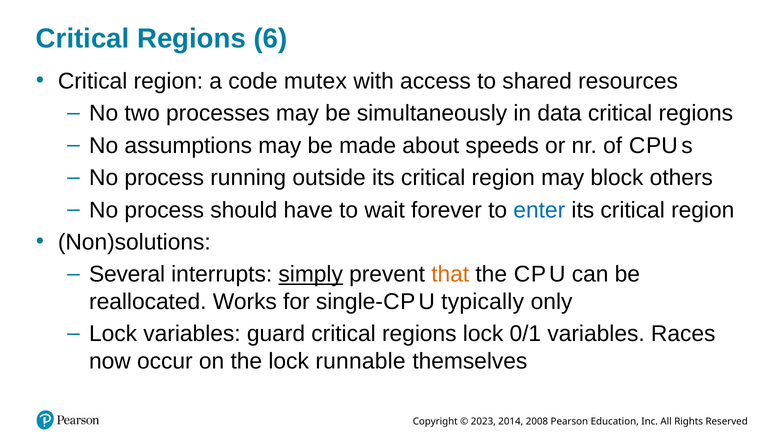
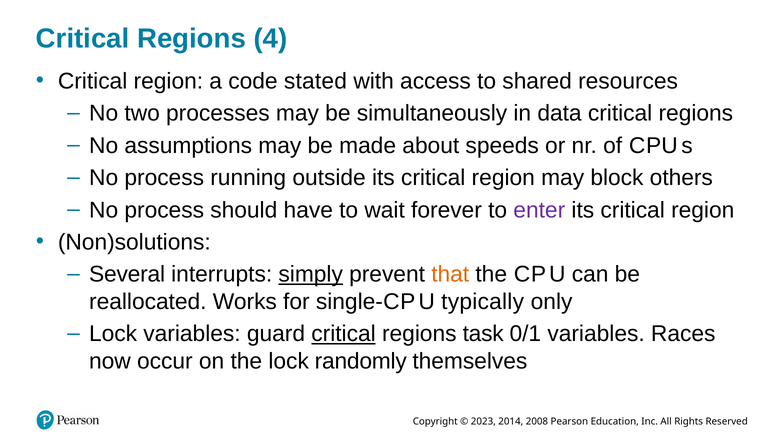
6: 6 -> 4
mutex: mutex -> stated
enter colour: blue -> purple
critical at (344, 334) underline: none -> present
regions lock: lock -> task
runnable: runnable -> randomly
